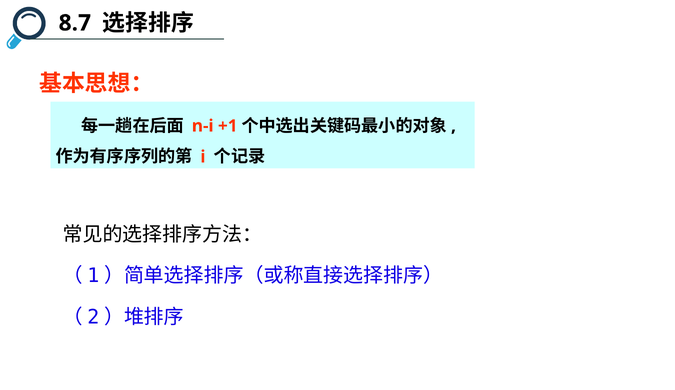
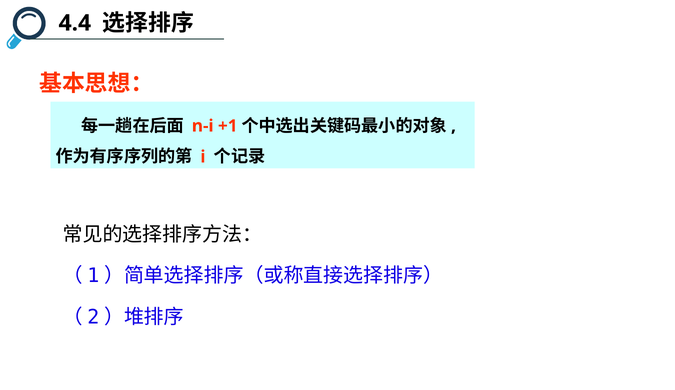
8.7: 8.7 -> 4.4
